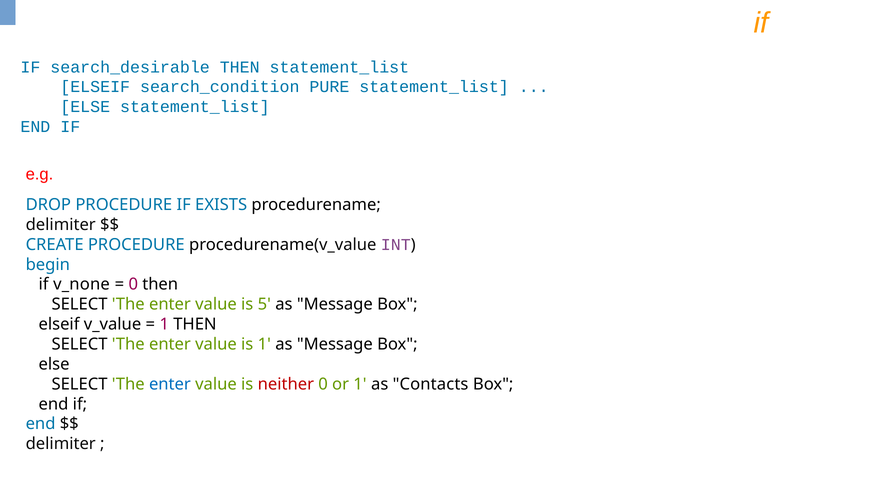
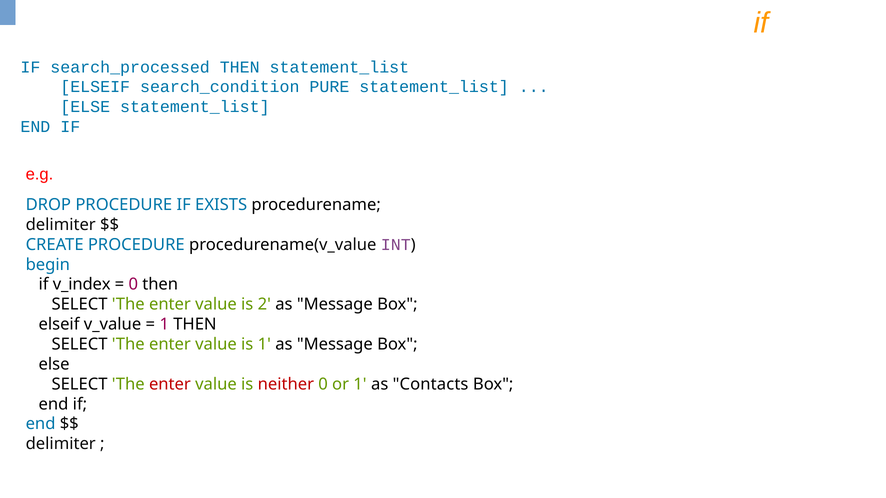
search_desirable: search_desirable -> search_processed
v_none: v_none -> v_index
5: 5 -> 2
enter at (170, 384) colour: blue -> red
